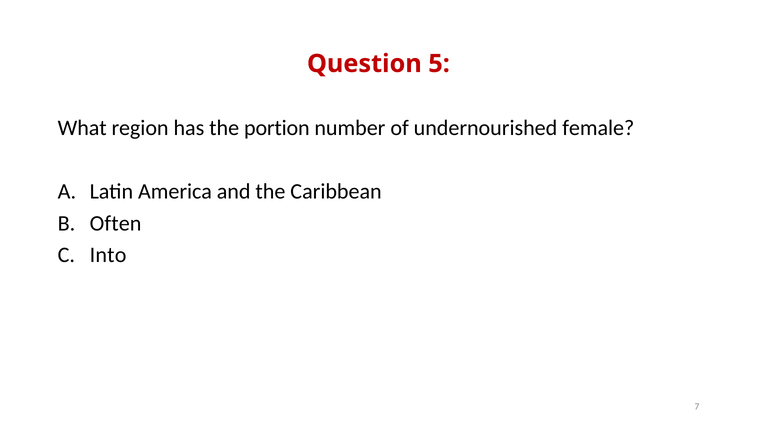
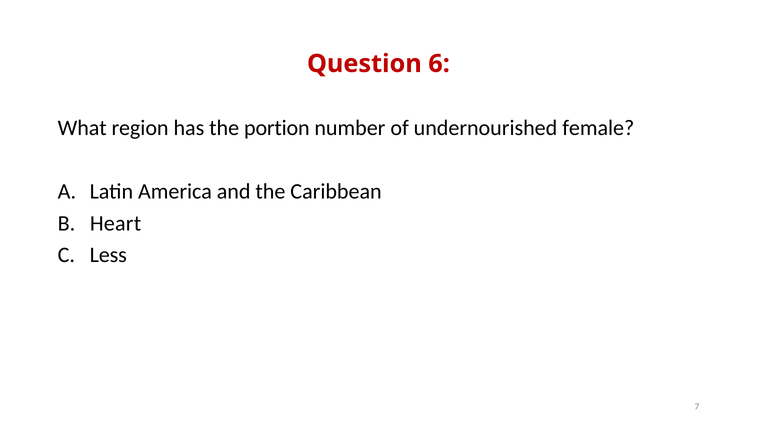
5: 5 -> 6
Often: Often -> Heart
Into: Into -> Less
